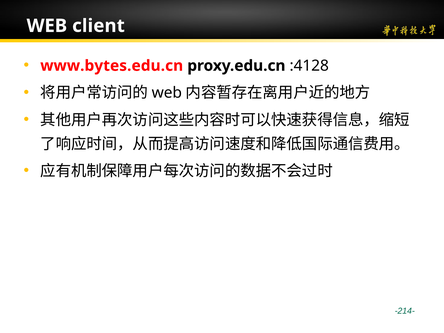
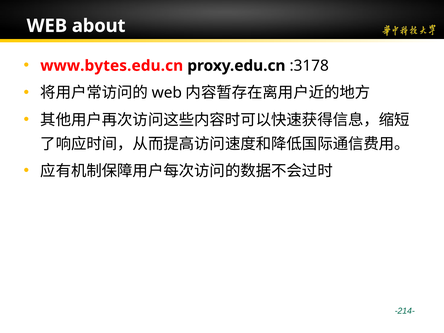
client: client -> about
:4128: :4128 -> :3178
